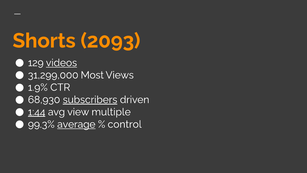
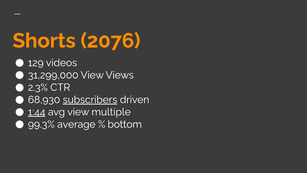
2093: 2093 -> 2076
videos underline: present -> none
31,299,000 Most: Most -> View
1.9%: 1.9% -> 2.3%
average underline: present -> none
control: control -> bottom
